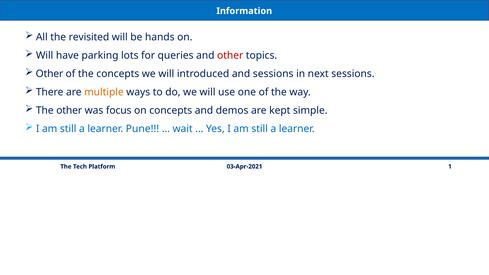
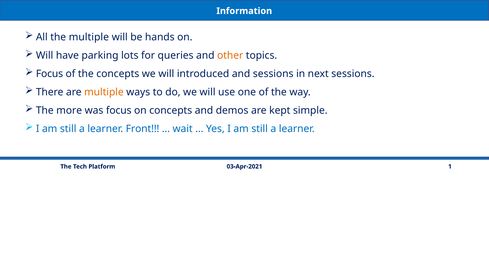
the revisited: revisited -> multiple
other at (230, 55) colour: red -> orange
Other at (49, 74): Other -> Focus
The other: other -> more
Pune: Pune -> Front
